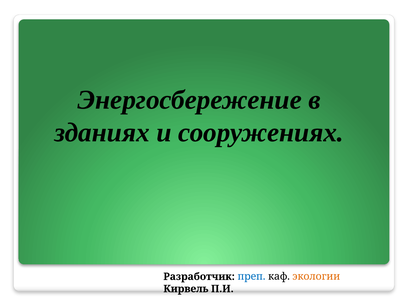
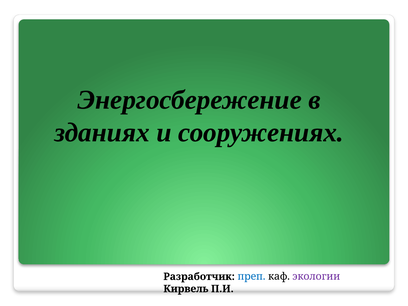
экологии colour: orange -> purple
